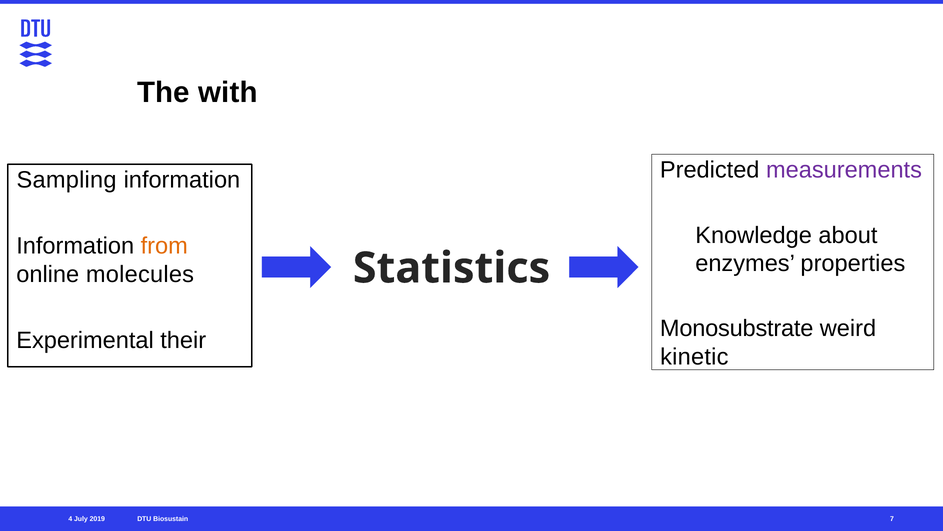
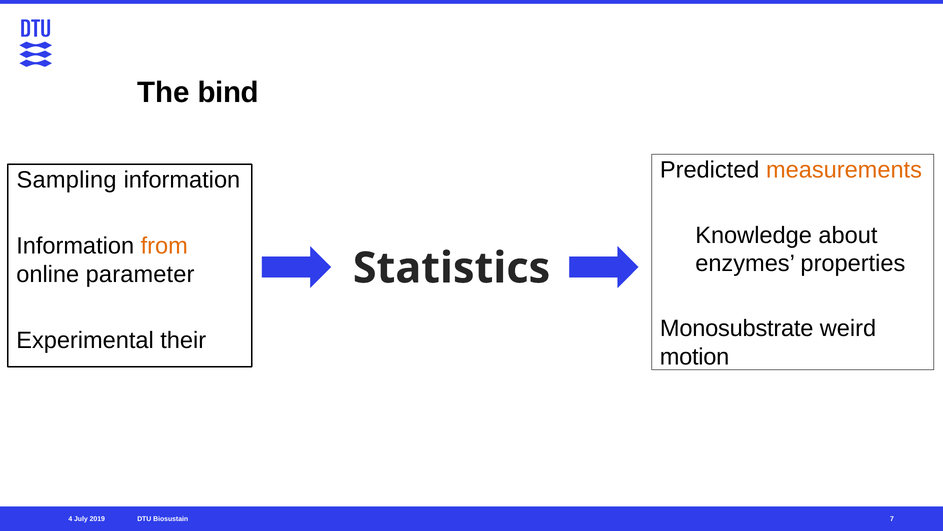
with: with -> bind
measurements colour: purple -> orange
molecules: molecules -> parameter
kinetic: kinetic -> motion
